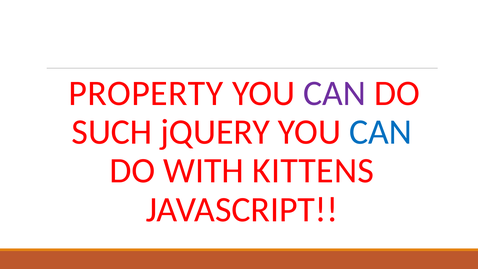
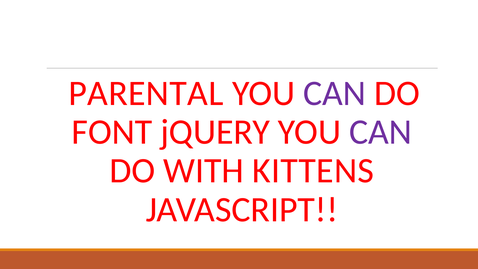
PROPERTY: PROPERTY -> PARENTAL
SUCH: SUCH -> FONT
CAN at (381, 132) colour: blue -> purple
